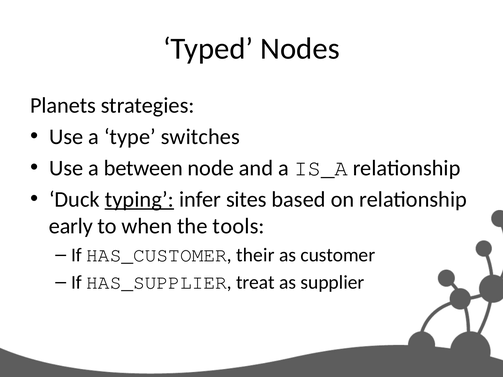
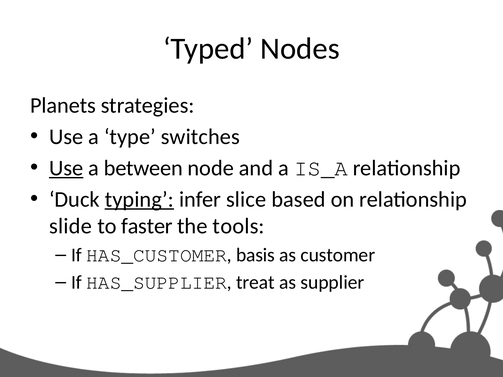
Use at (66, 168) underline: none -> present
sites: sites -> slice
early: early -> slide
when: when -> faster
their: their -> basis
